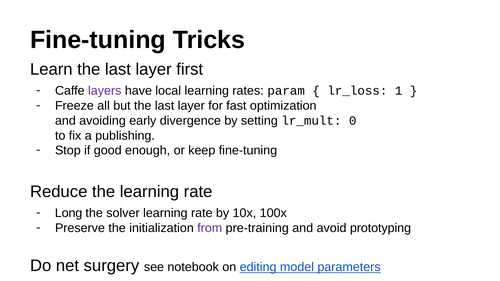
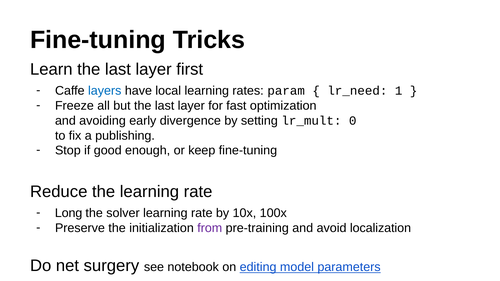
layers colour: purple -> blue
lr_loss: lr_loss -> lr_need
prototyping: prototyping -> localization
